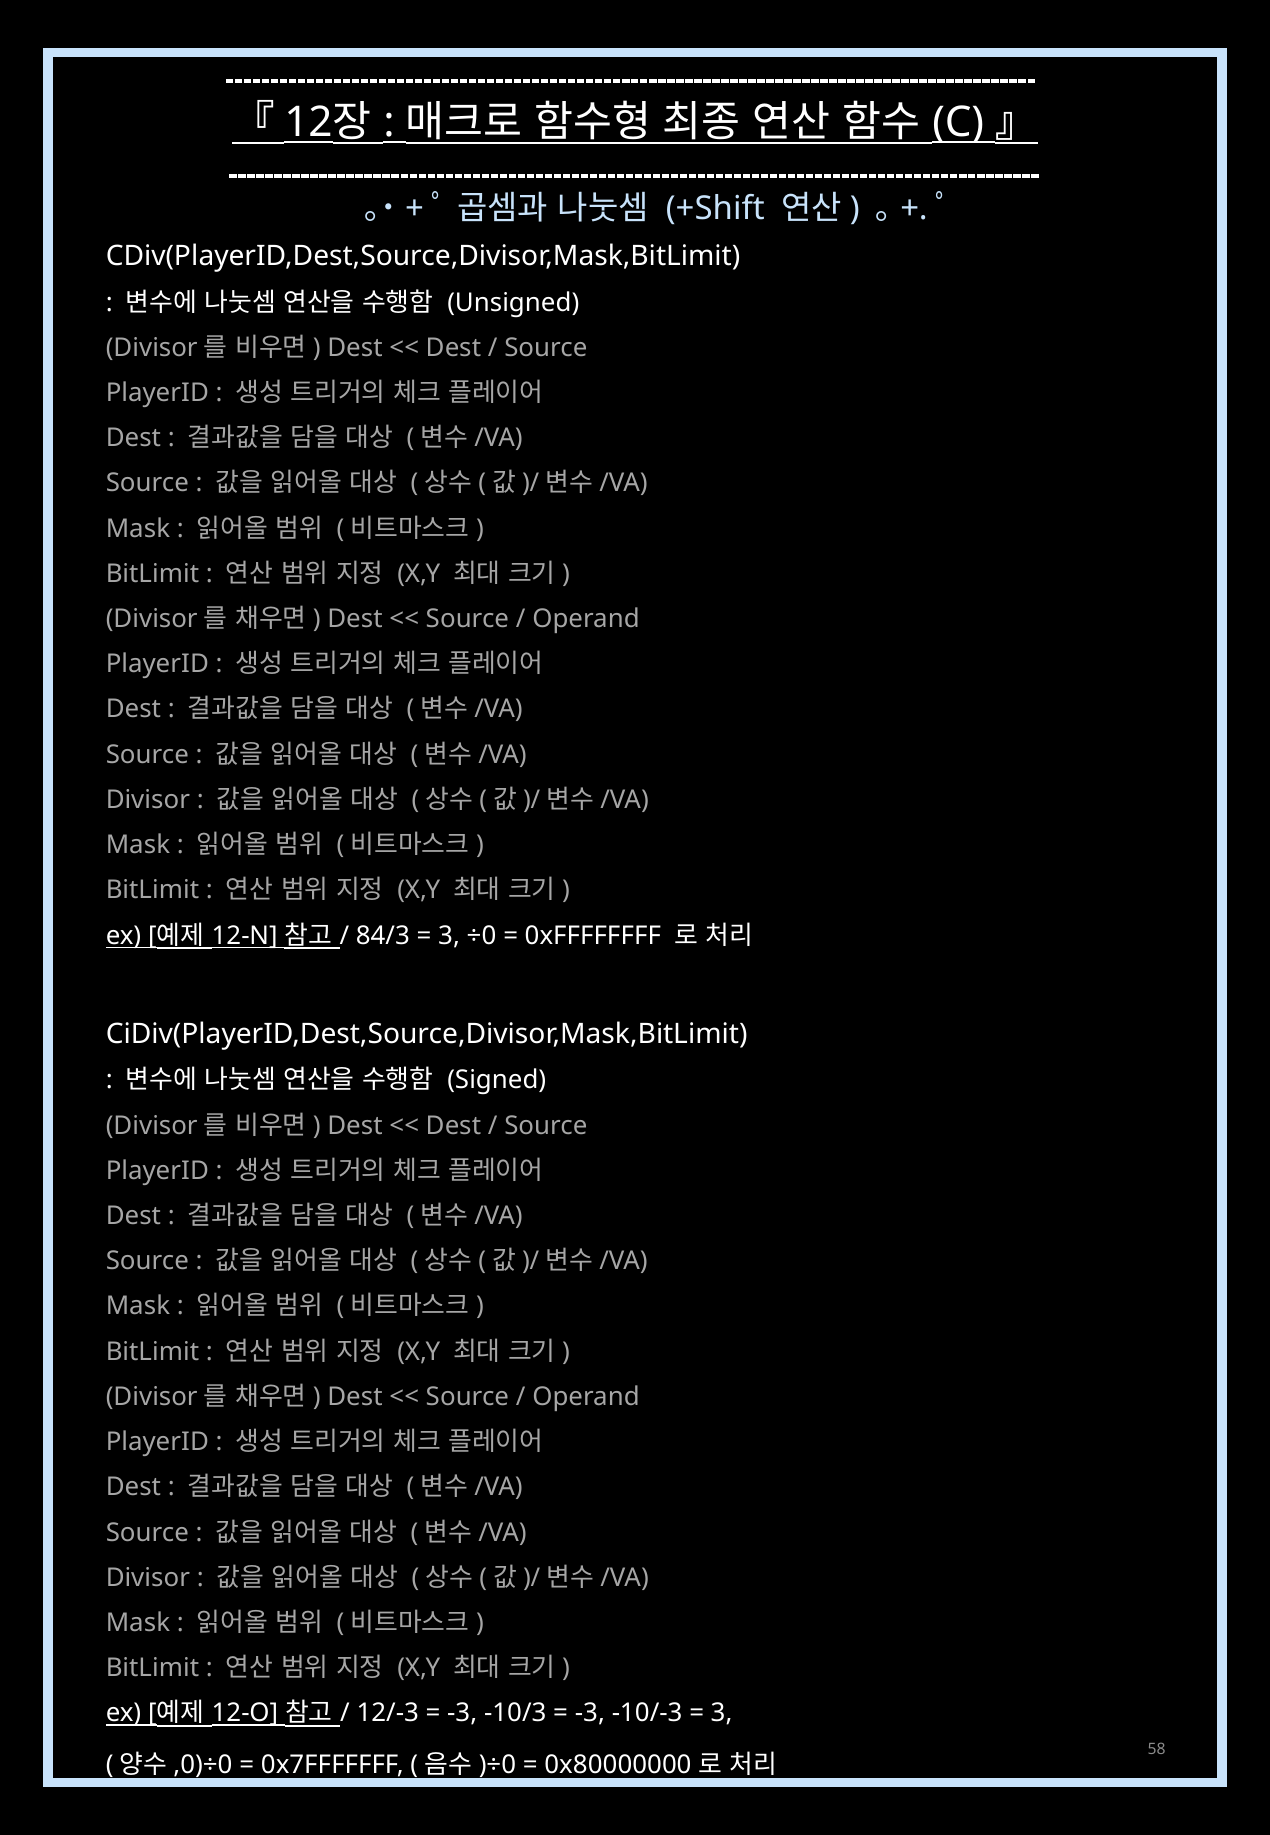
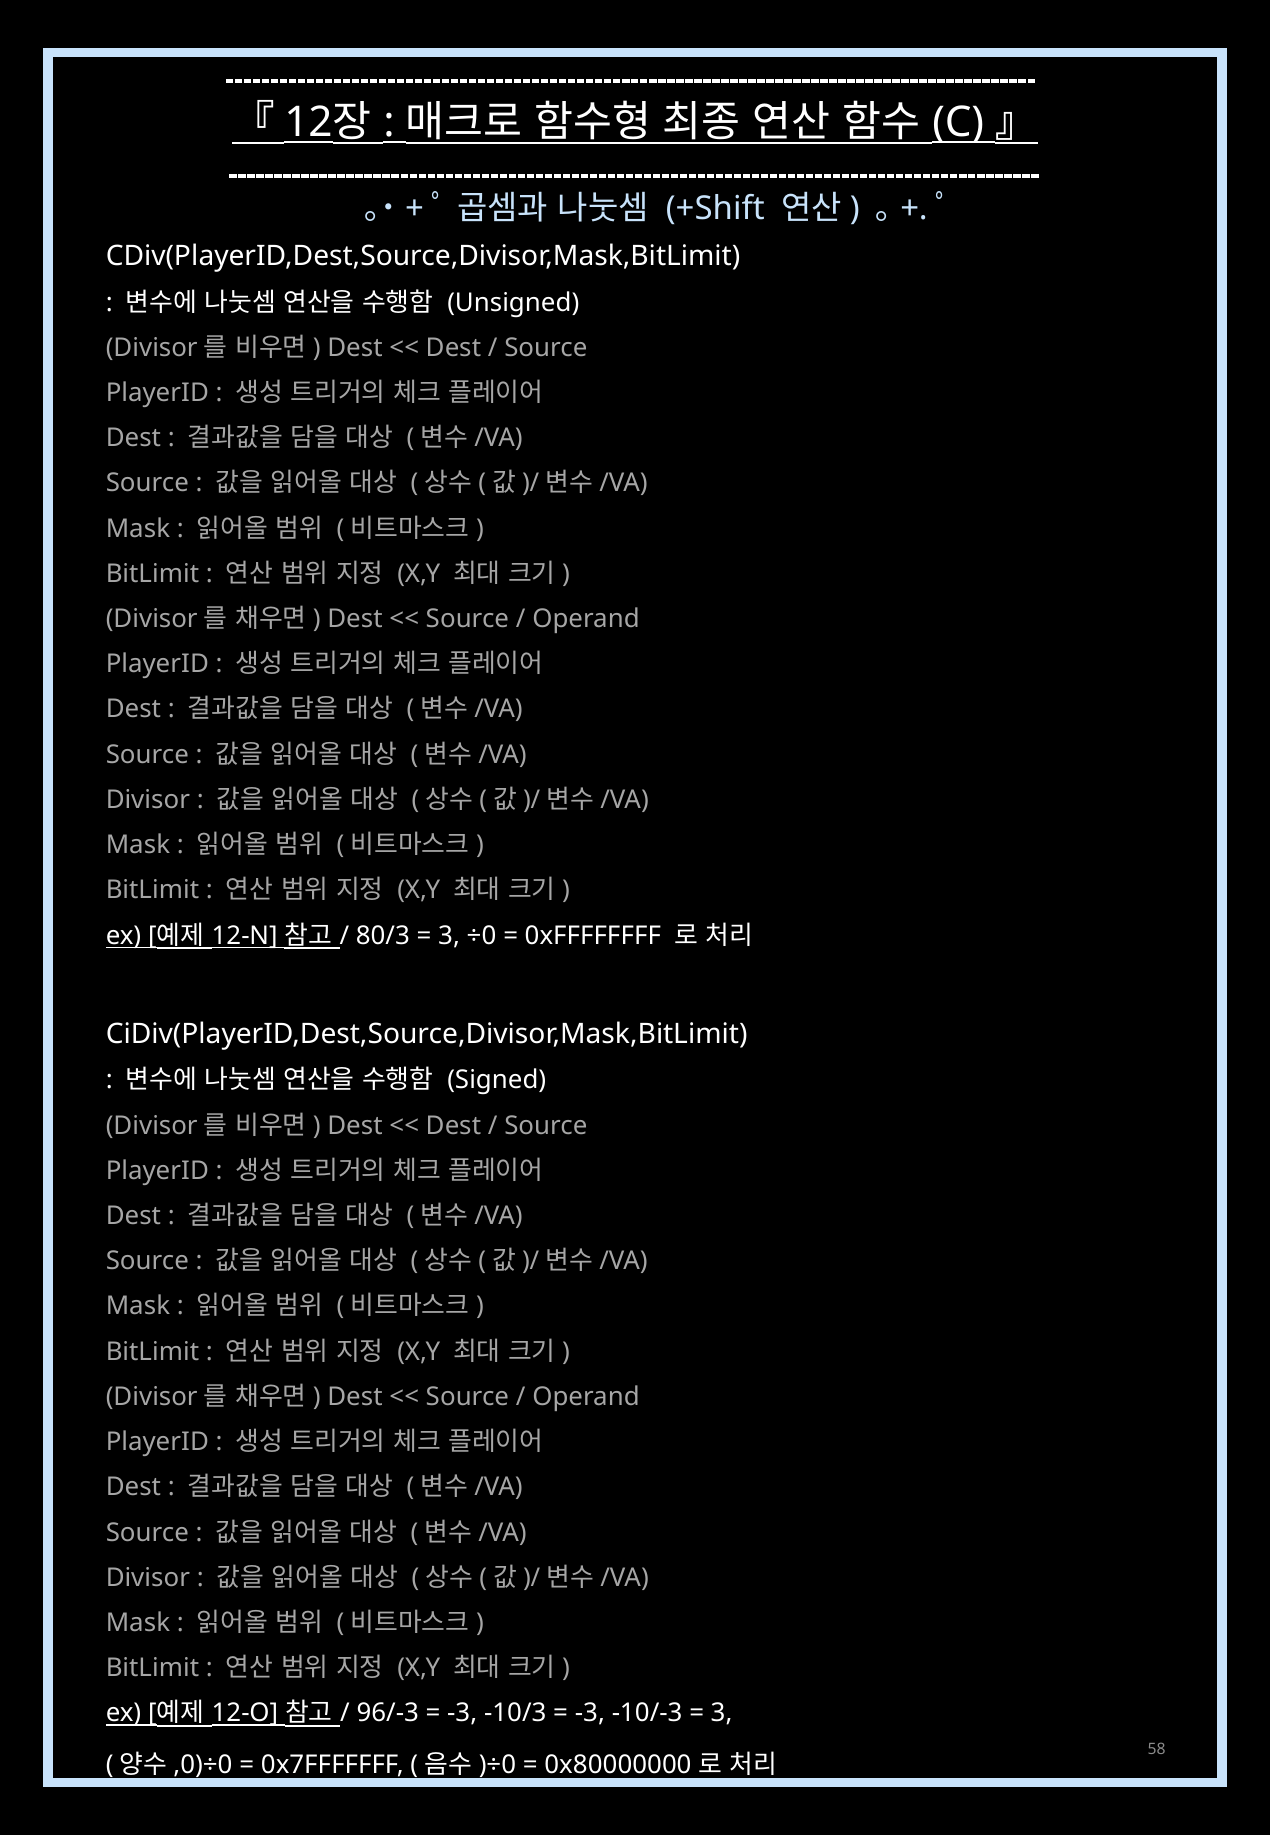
84/3: 84/3 -> 80/3
12/-3: 12/-3 -> 96/-3
